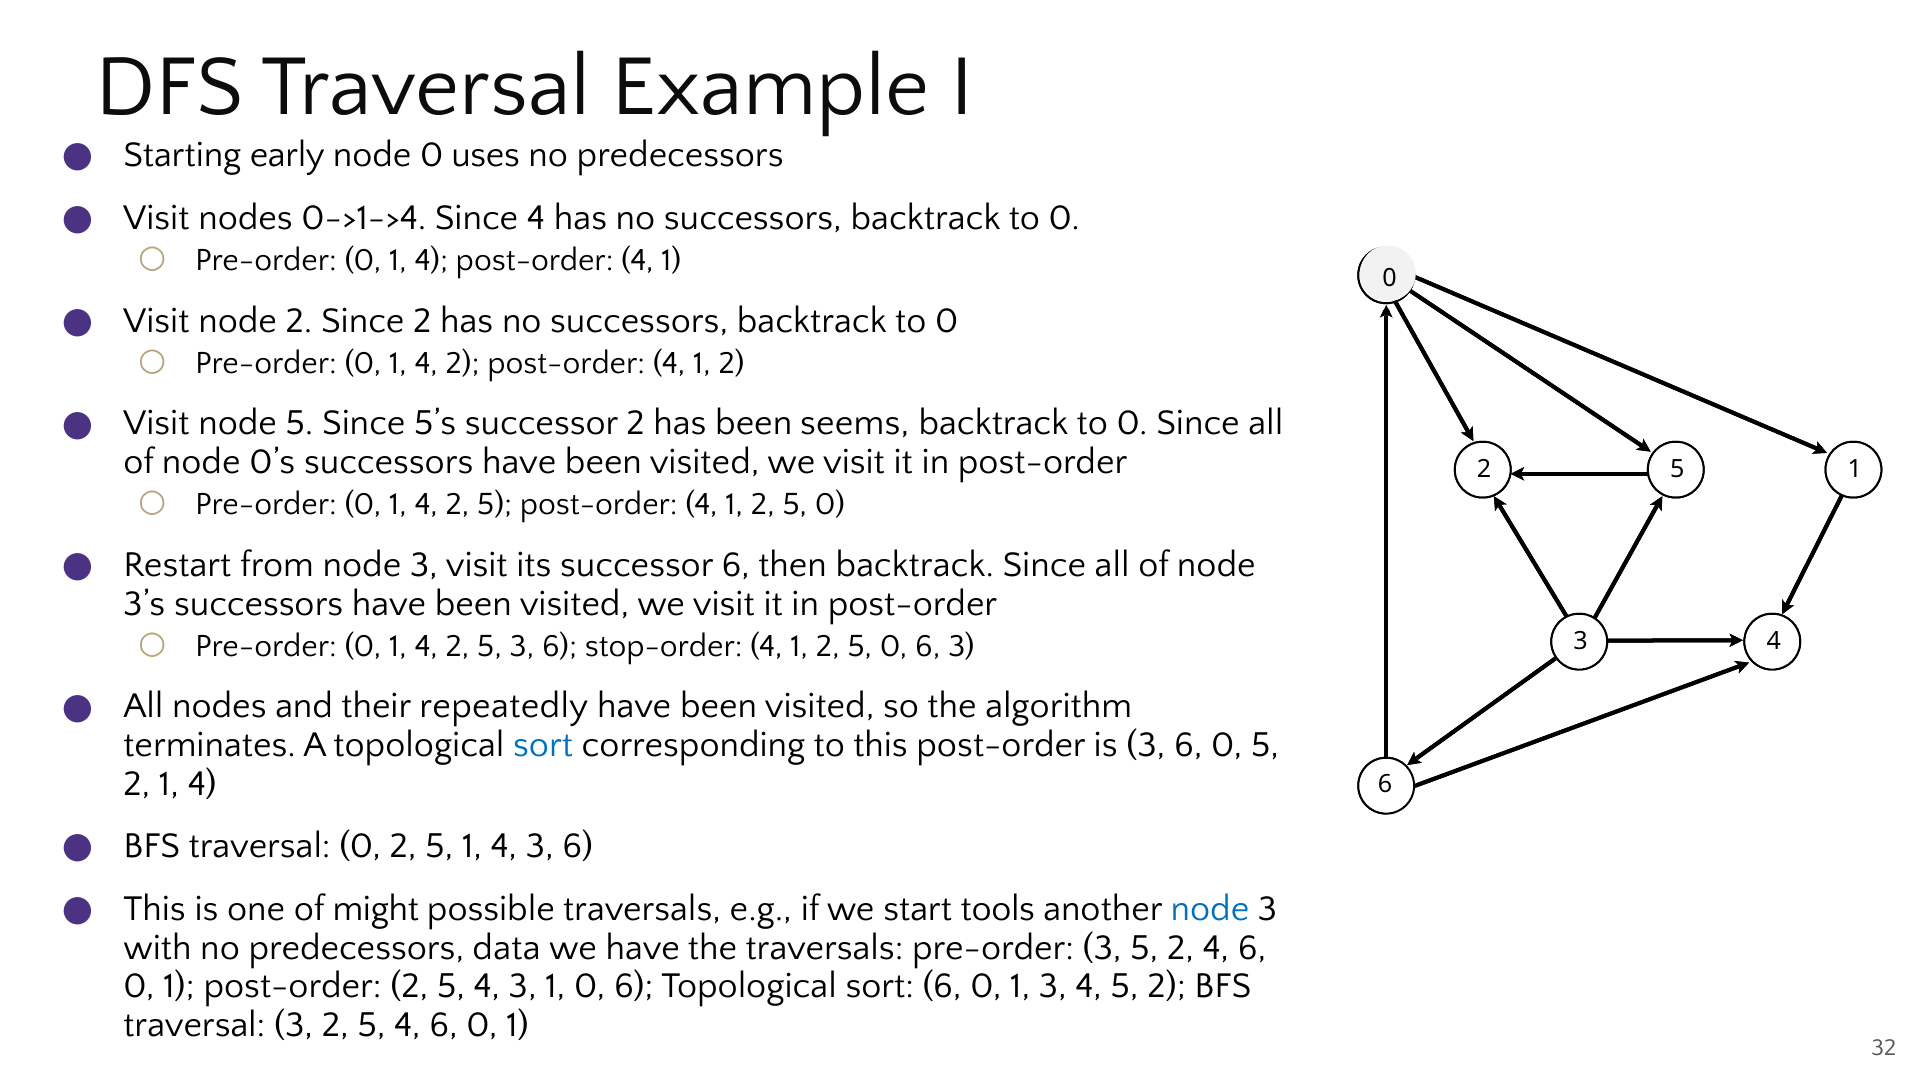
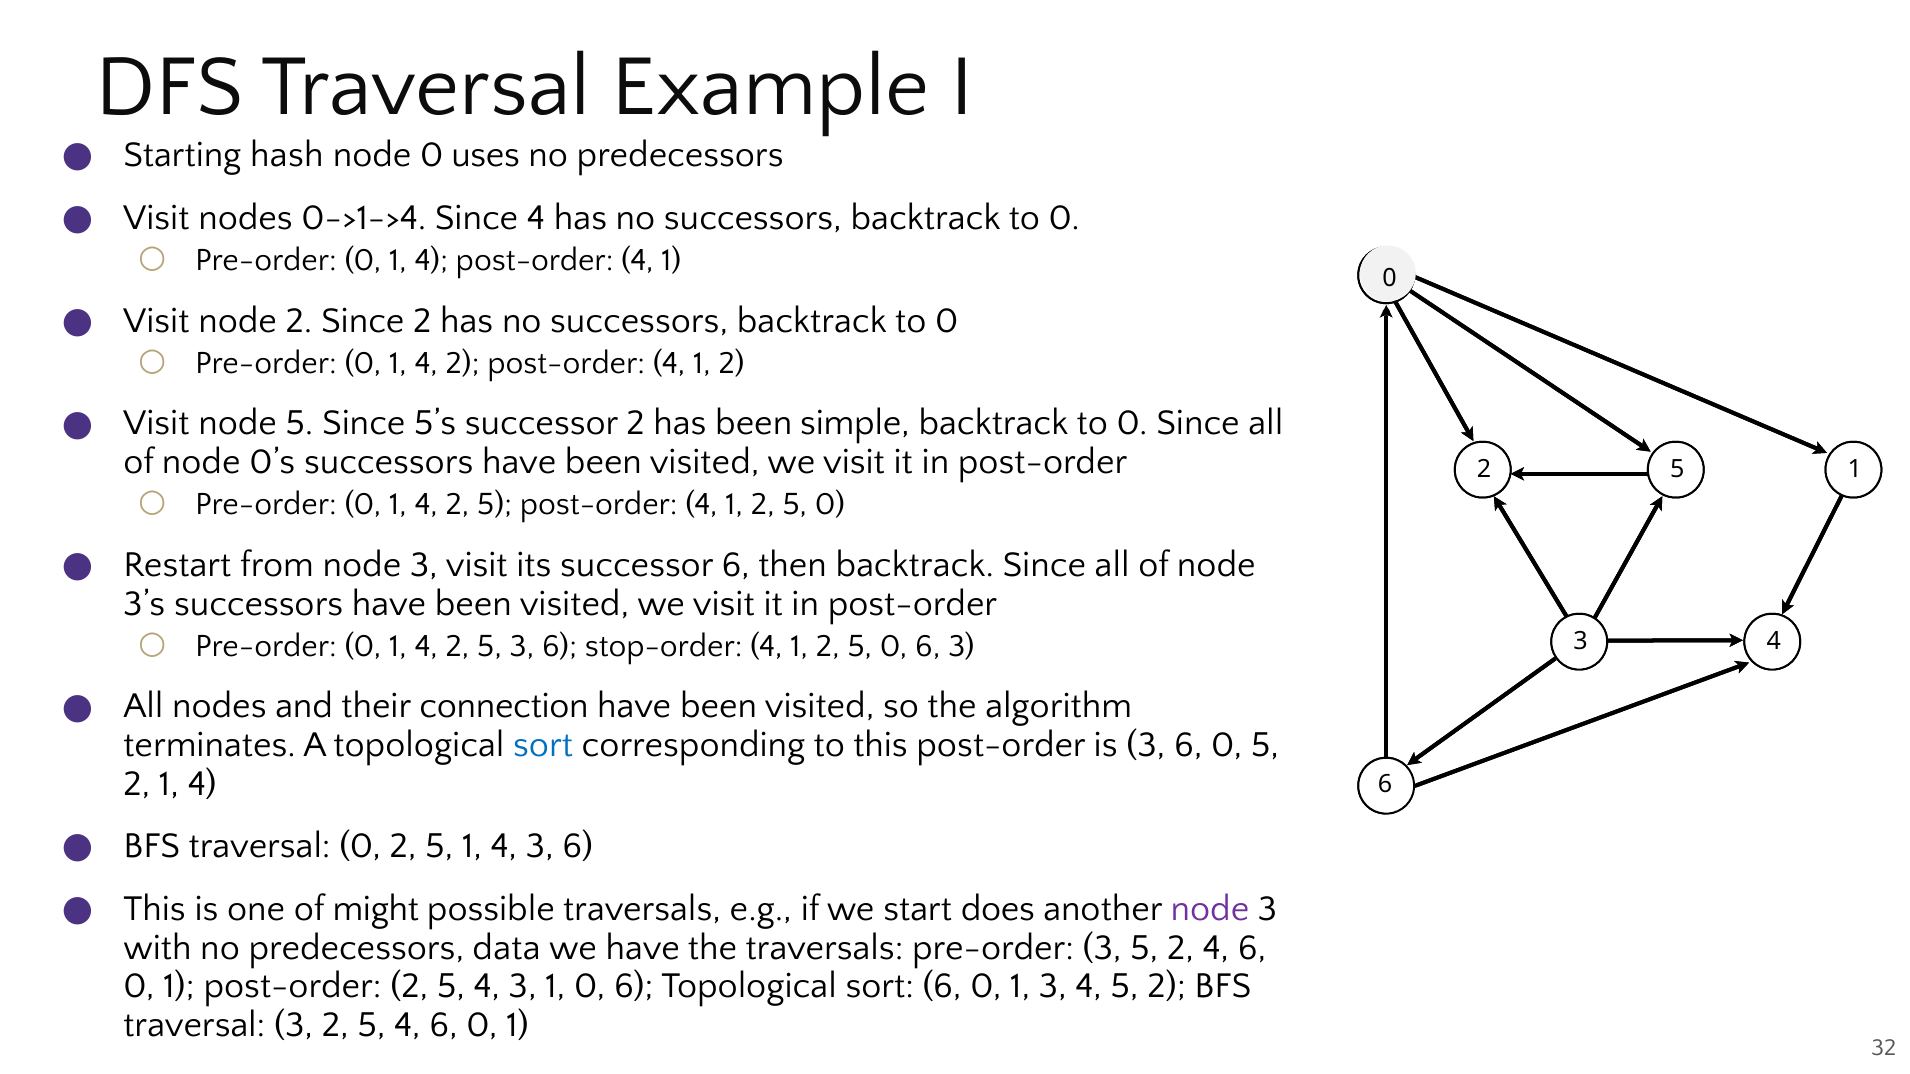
early: early -> hash
seems: seems -> simple
repeatedly: repeatedly -> connection
tools: tools -> does
node at (1210, 909) colour: blue -> purple
